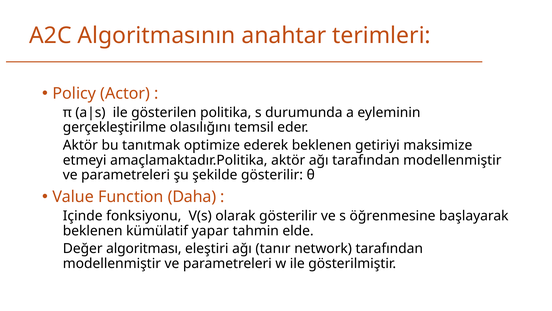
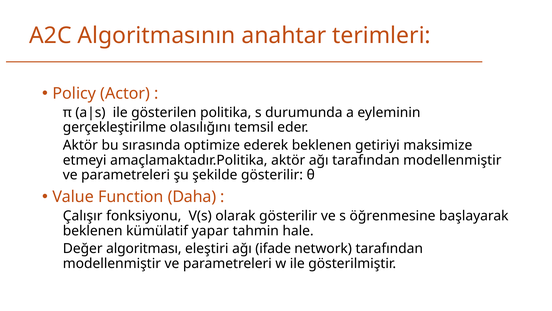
tanıtmak: tanıtmak -> sırasında
Içinde: Içinde -> Çalışır
elde: elde -> hale
tanır: tanır -> ifade
